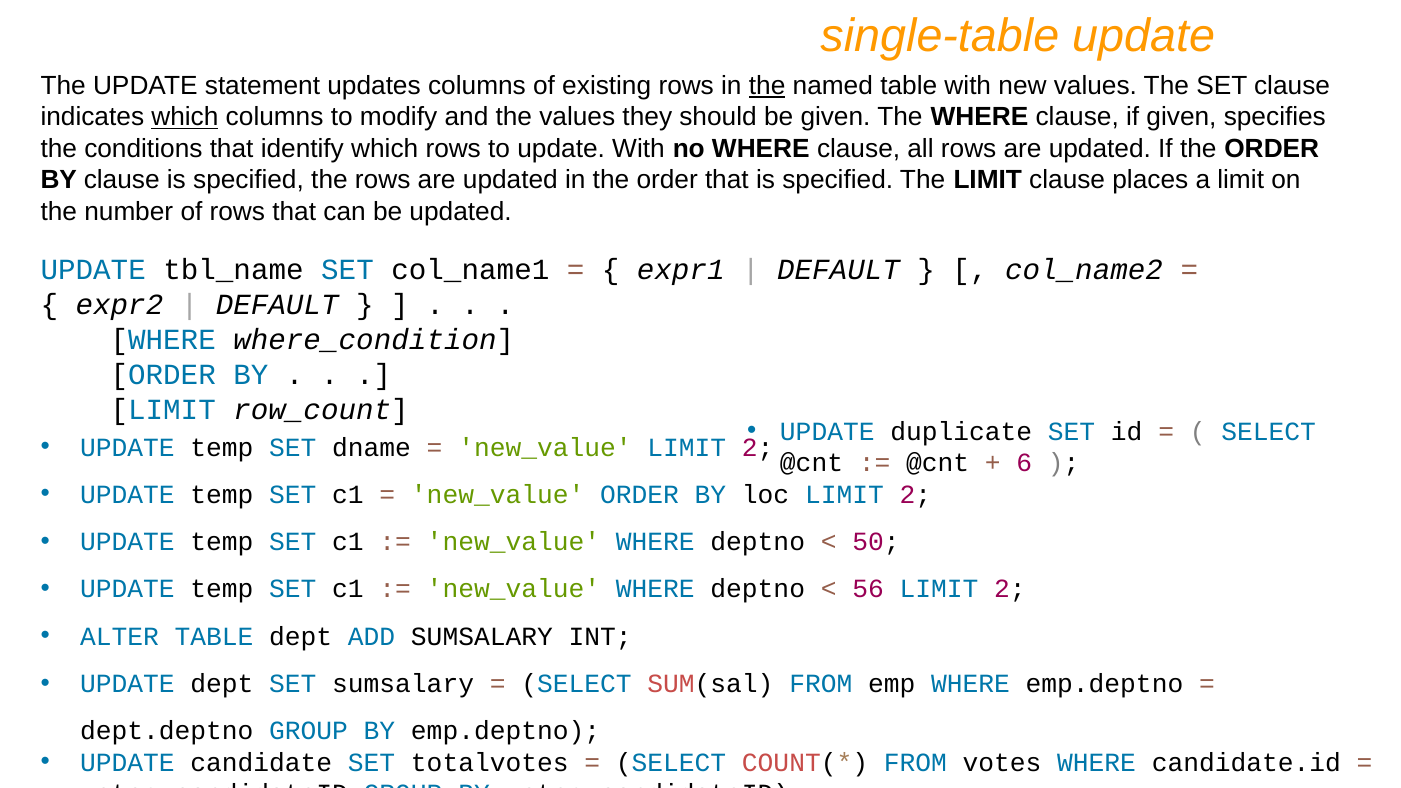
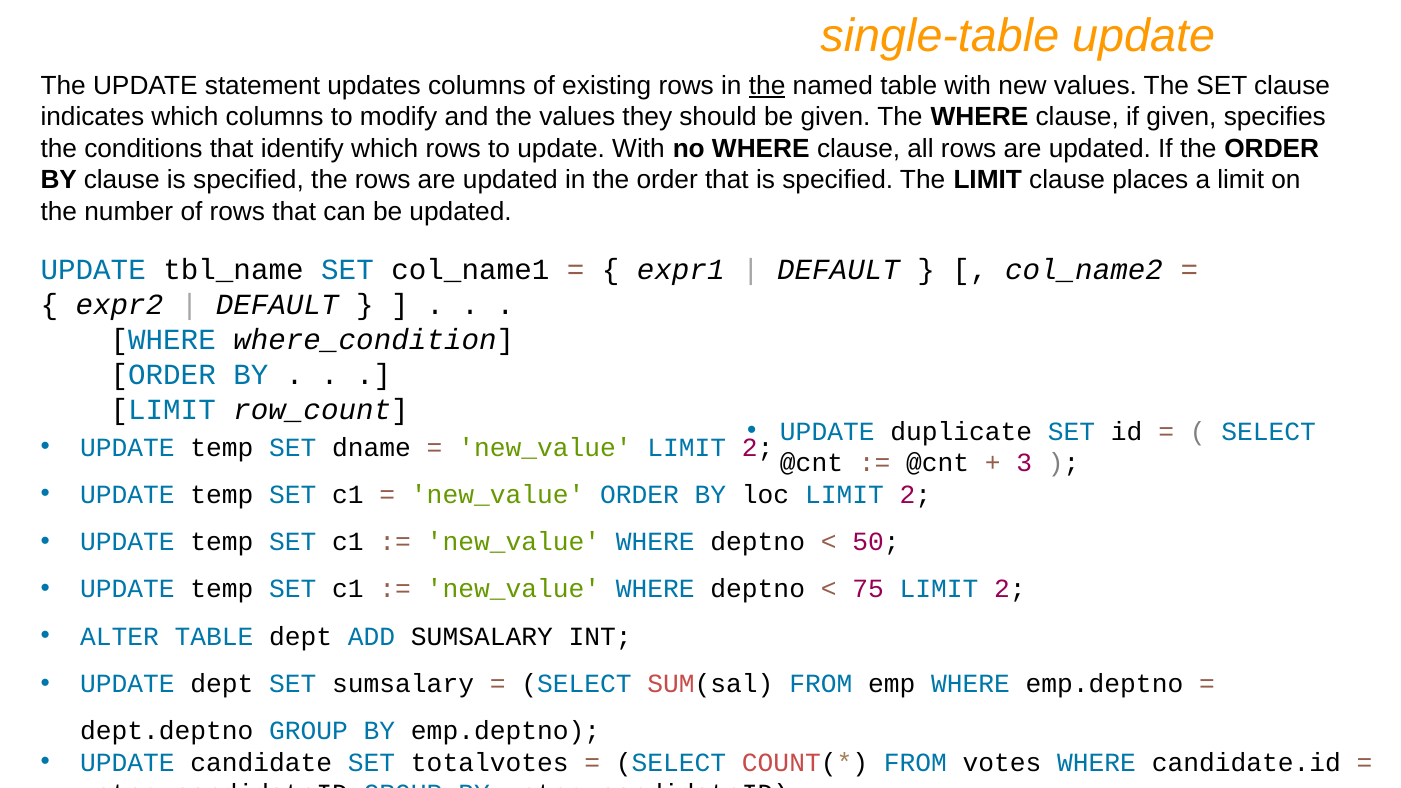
which at (185, 117) underline: present -> none
6: 6 -> 3
56: 56 -> 75
